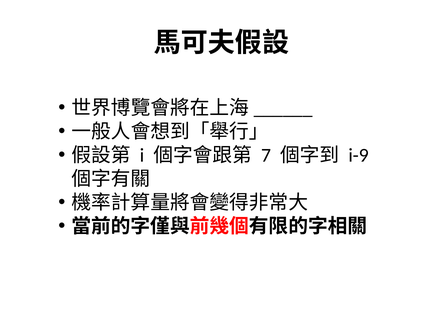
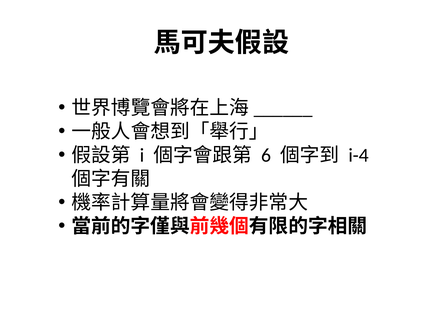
7: 7 -> 6
i-9: i-9 -> i-4
